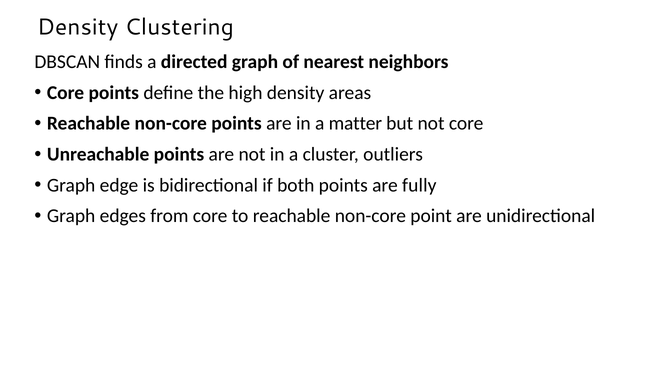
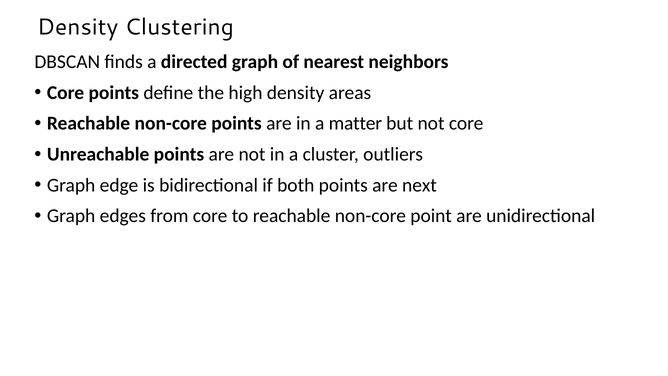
fully: fully -> next
